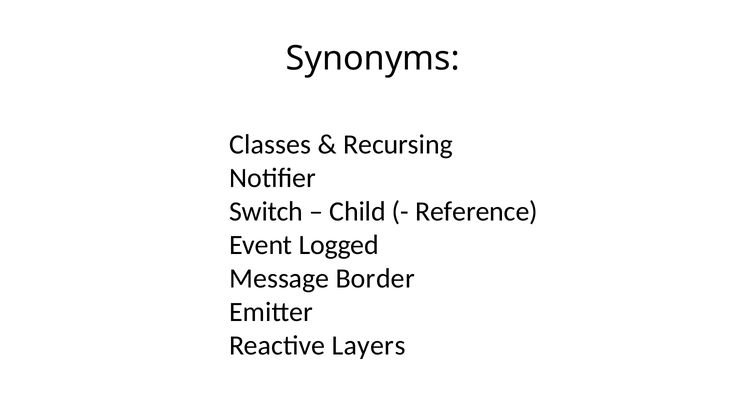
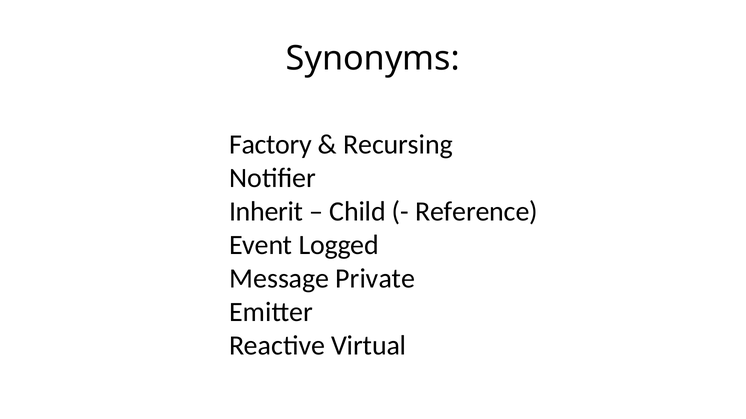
Classes: Classes -> Factory
Switch: Switch -> Inherit
Border: Border -> Private
Layers: Layers -> Virtual
